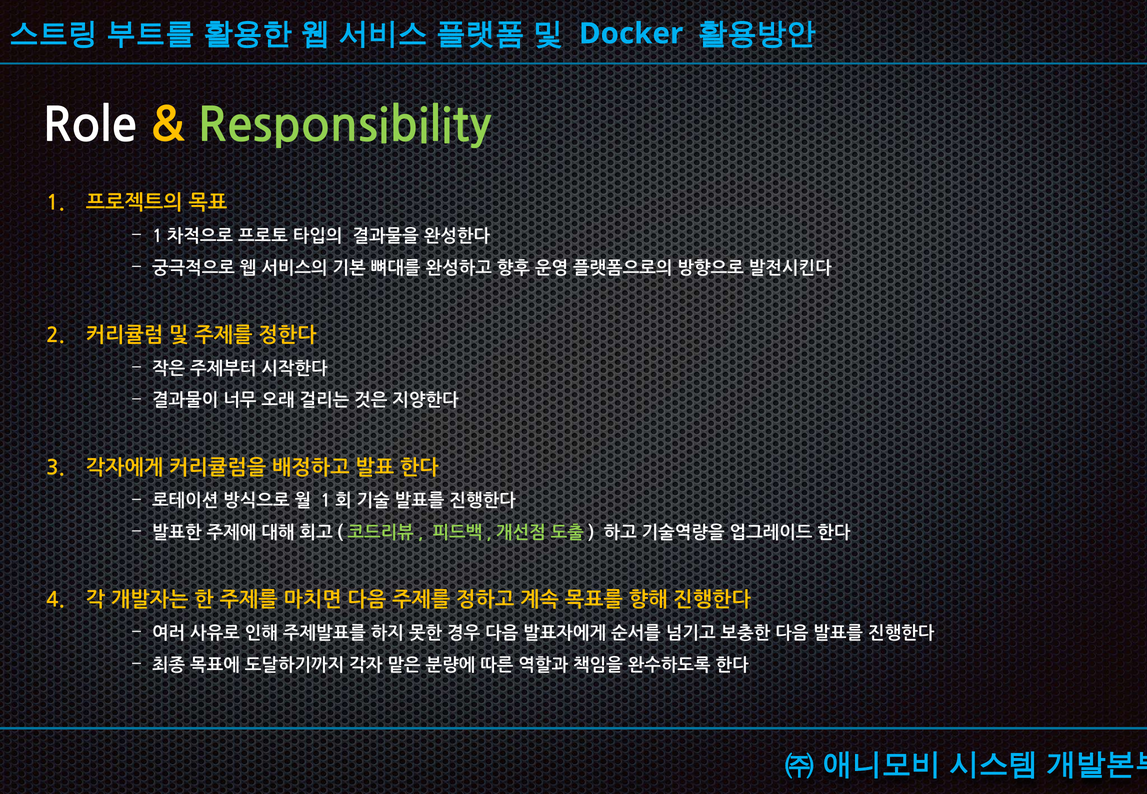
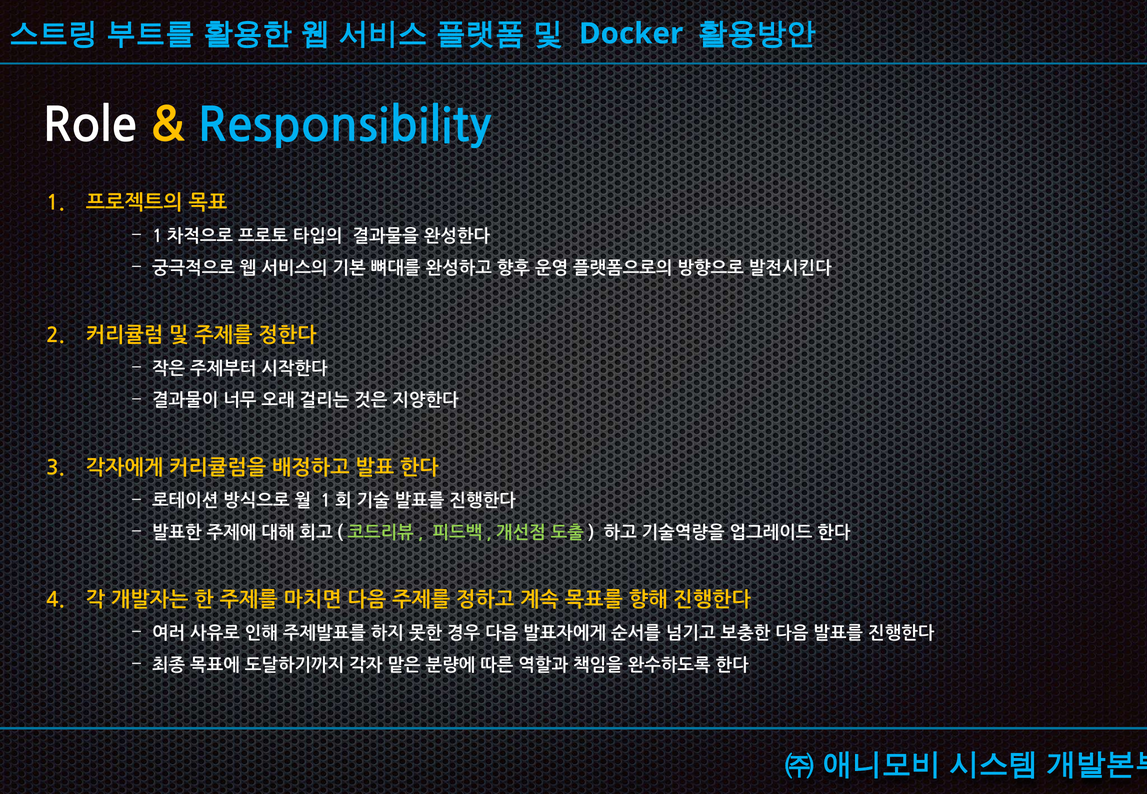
Responsibility colour: light green -> light blue
